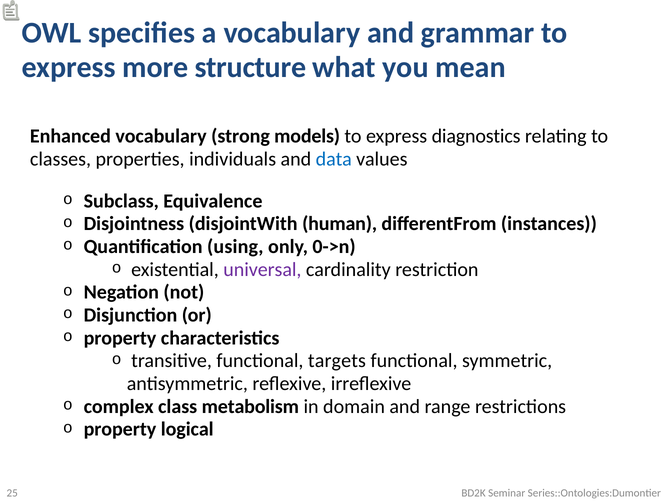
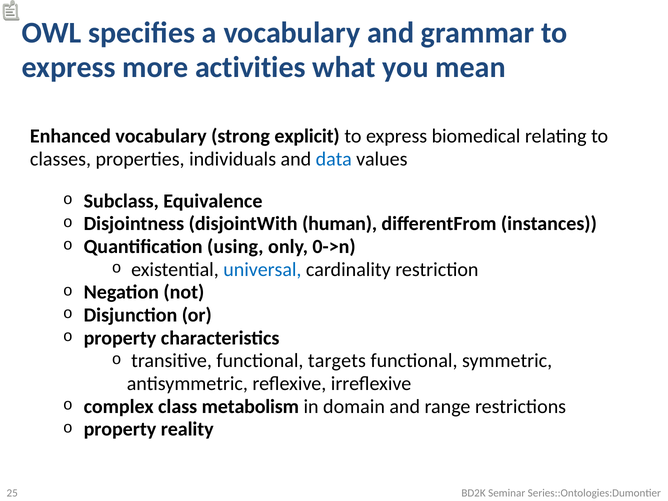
structure: structure -> activities
models: models -> explicit
diagnostics: diagnostics -> biomedical
universal colour: purple -> blue
logical: logical -> reality
